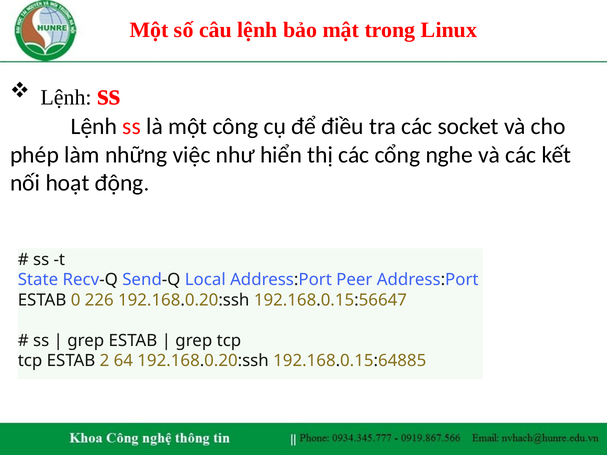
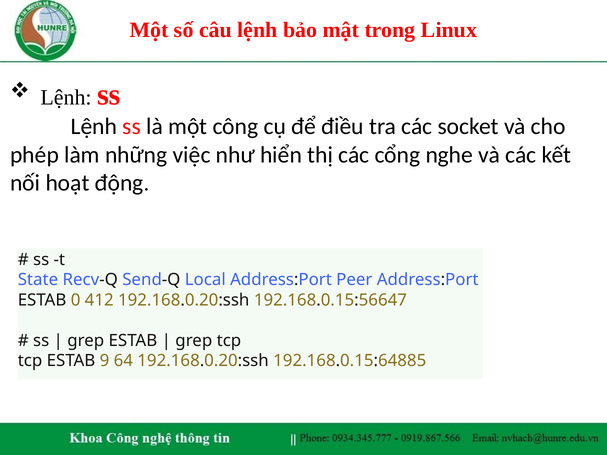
226: 226 -> 412
2: 2 -> 9
